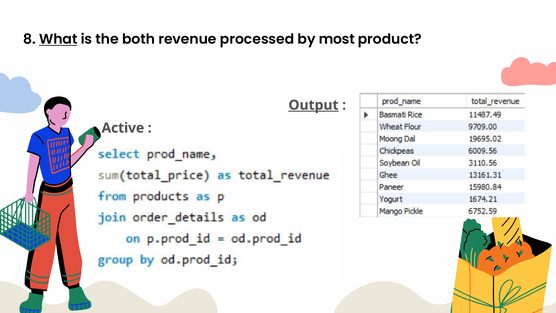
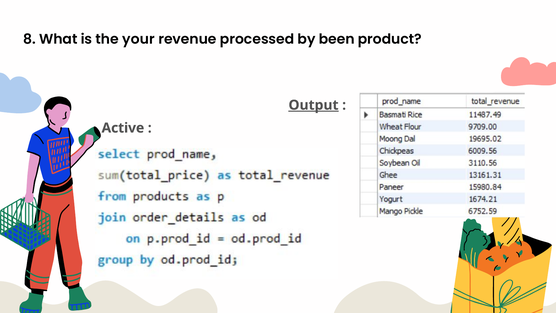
What underline: present -> none
both: both -> your
most: most -> been
